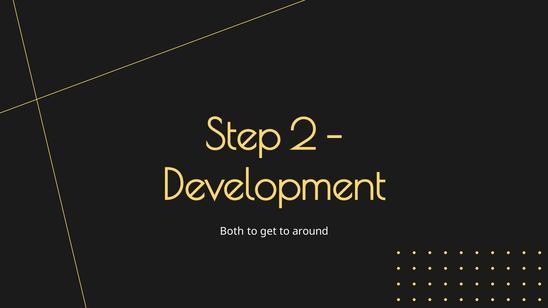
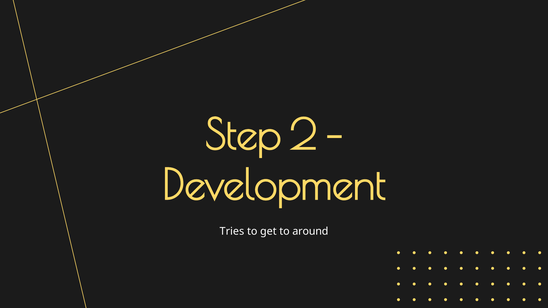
Both: Both -> Tries
